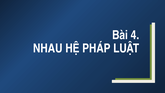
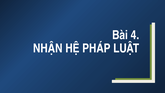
NHAU: NHAU -> NHẬN
